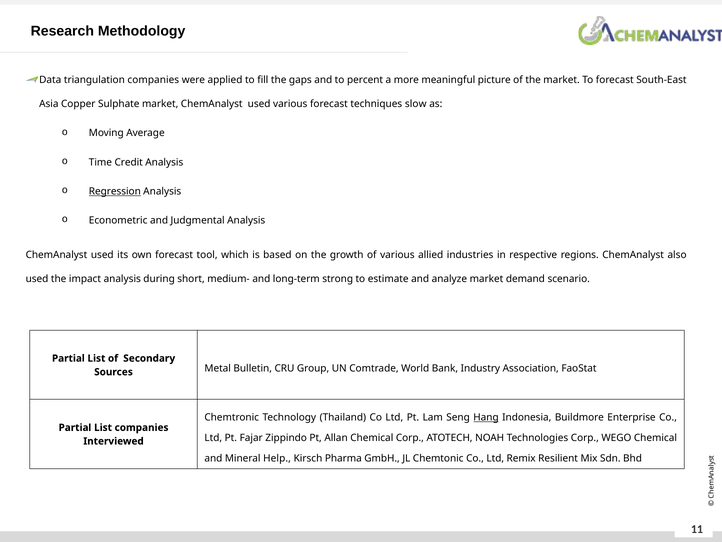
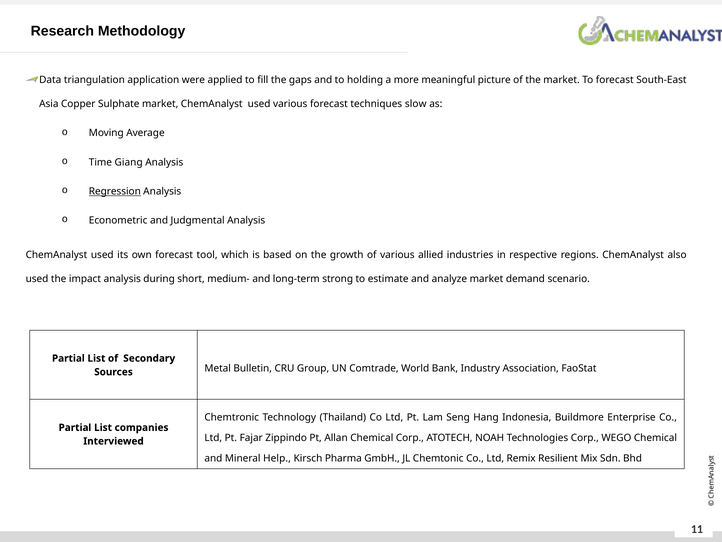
triangulation companies: companies -> application
percent: percent -> holding
Credit: Credit -> Giang
Hang underline: present -> none
